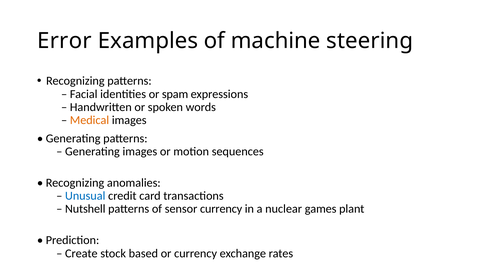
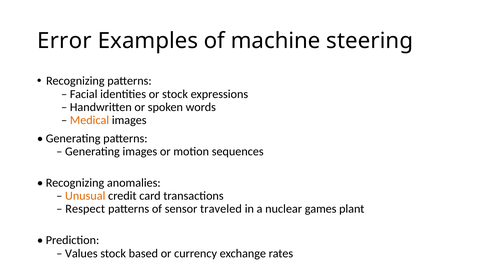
or spam: spam -> stock
Unusual colour: blue -> orange
Nutshell: Nutshell -> Respect
sensor currency: currency -> traveled
Create: Create -> Values
